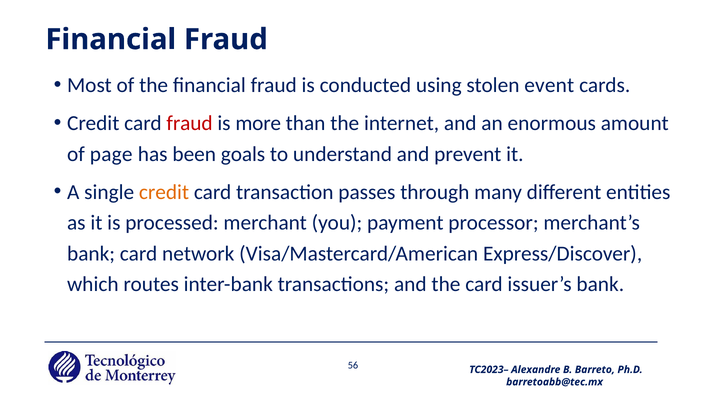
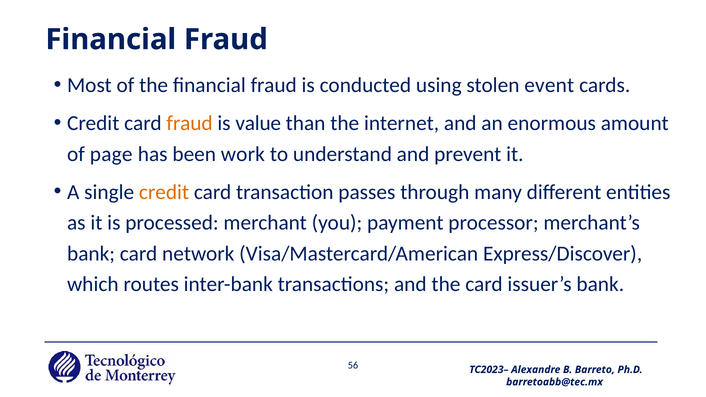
fraud at (190, 123) colour: red -> orange
more: more -> value
goals: goals -> work
